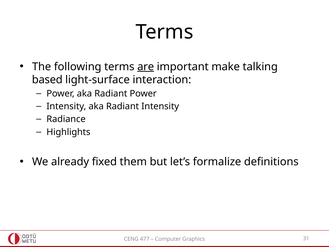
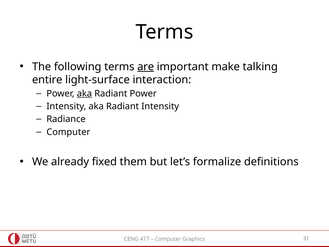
based: based -> entire
aka at (84, 93) underline: none -> present
Highlights at (68, 132): Highlights -> Computer
